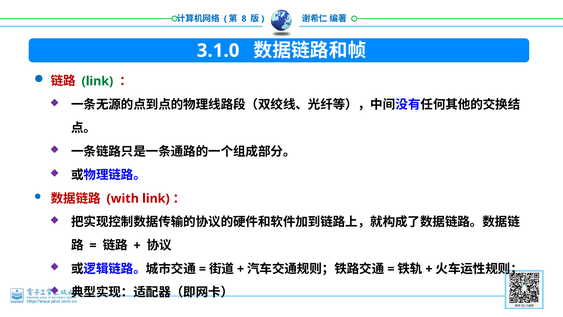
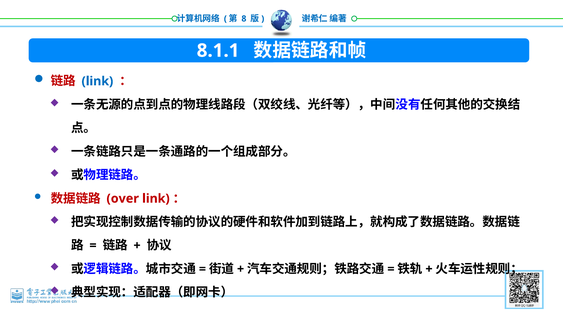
3.1.0: 3.1.0 -> 8.1.1
link at (97, 81) colour: green -> blue
with: with -> over
